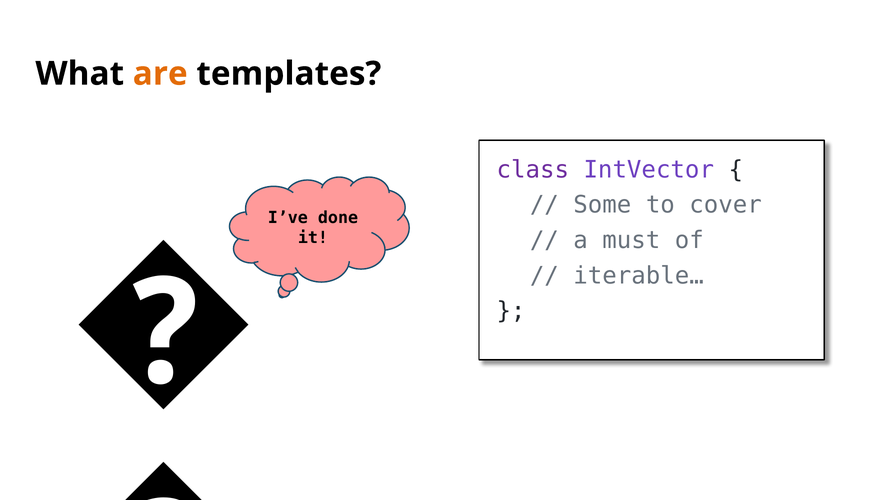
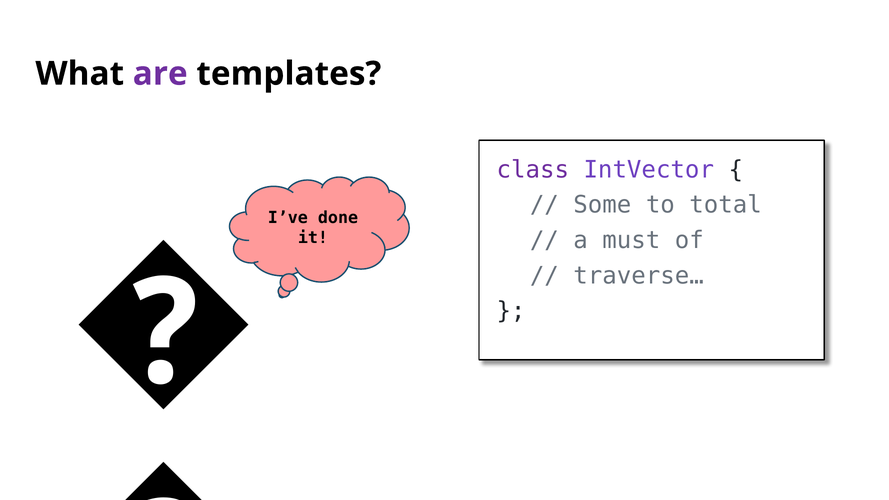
are colour: orange -> purple
cover: cover -> total
iterable…: iterable… -> traverse…
